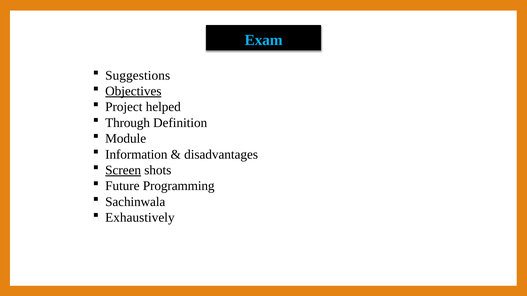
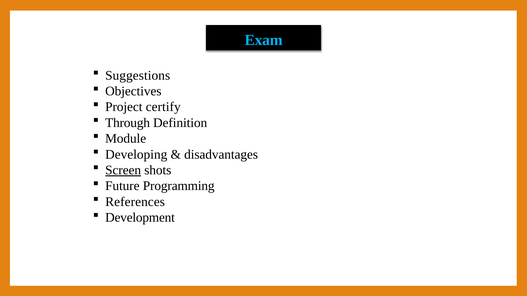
Objectives underline: present -> none
helped: helped -> certify
Information: Information -> Developing
Sachinwala: Sachinwala -> References
Exhaustively: Exhaustively -> Development
